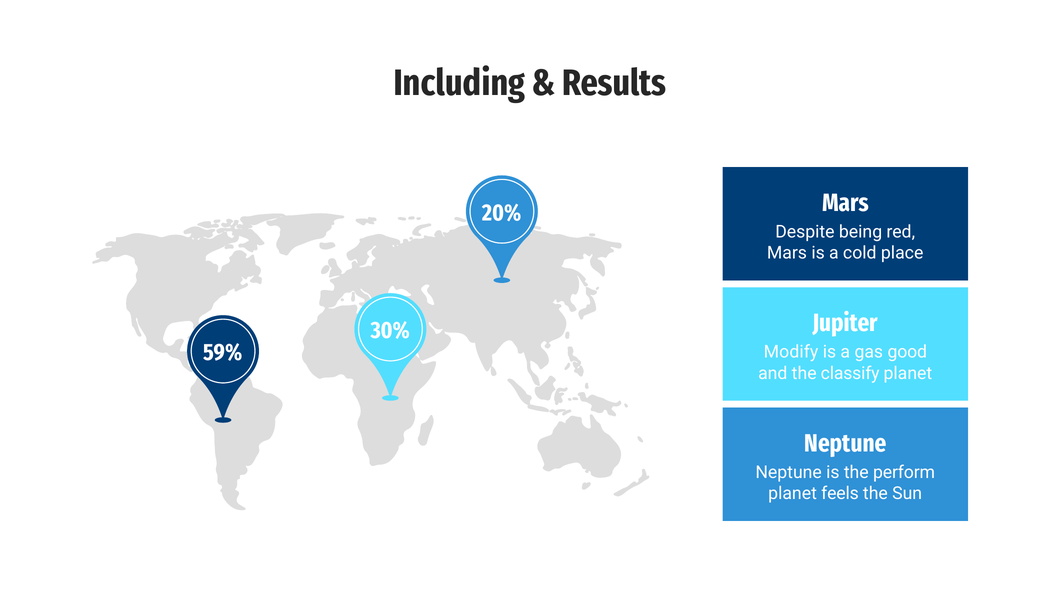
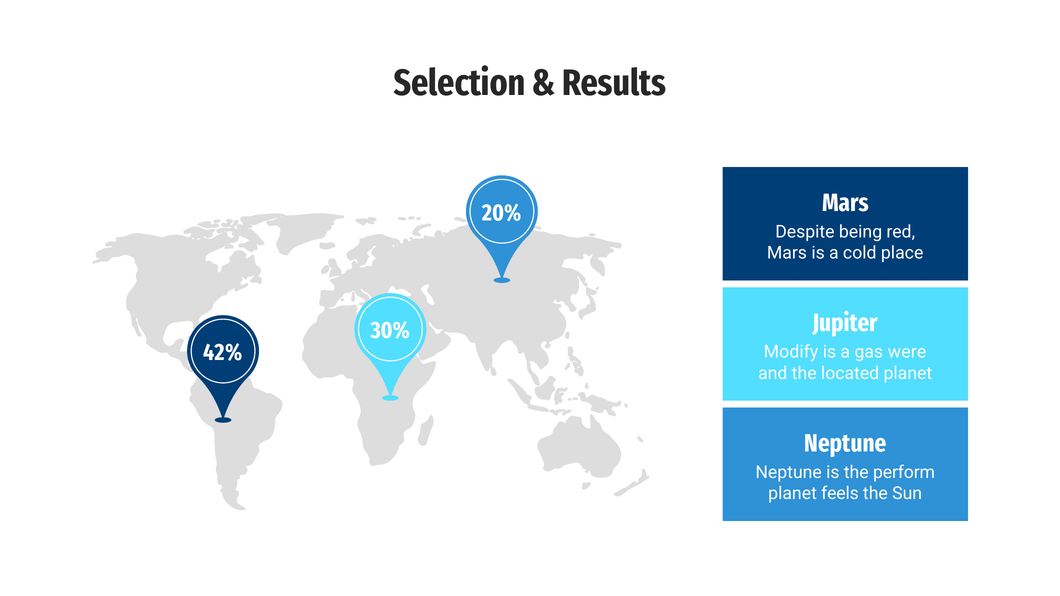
Including: Including -> Selection
59%: 59% -> 42%
good: good -> were
classify: classify -> located
